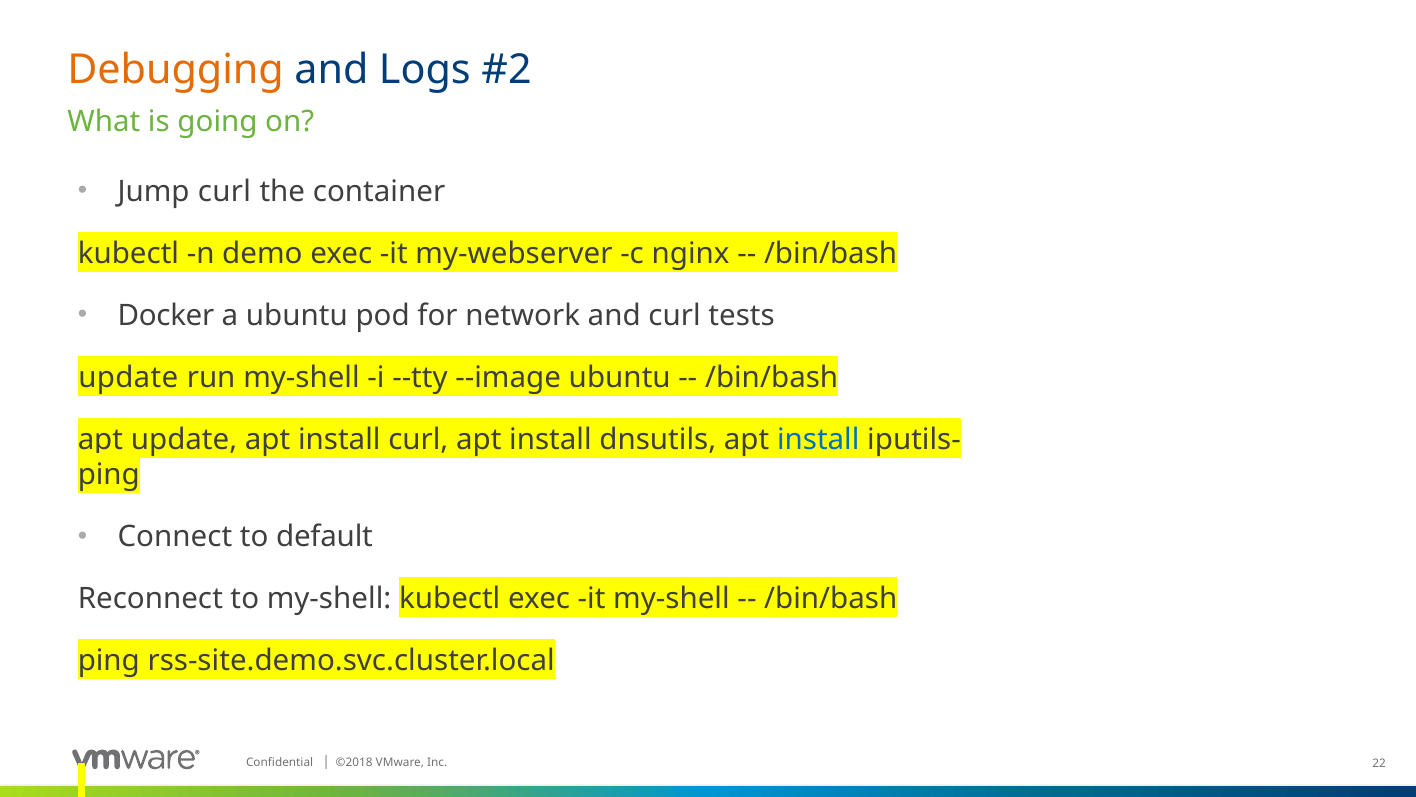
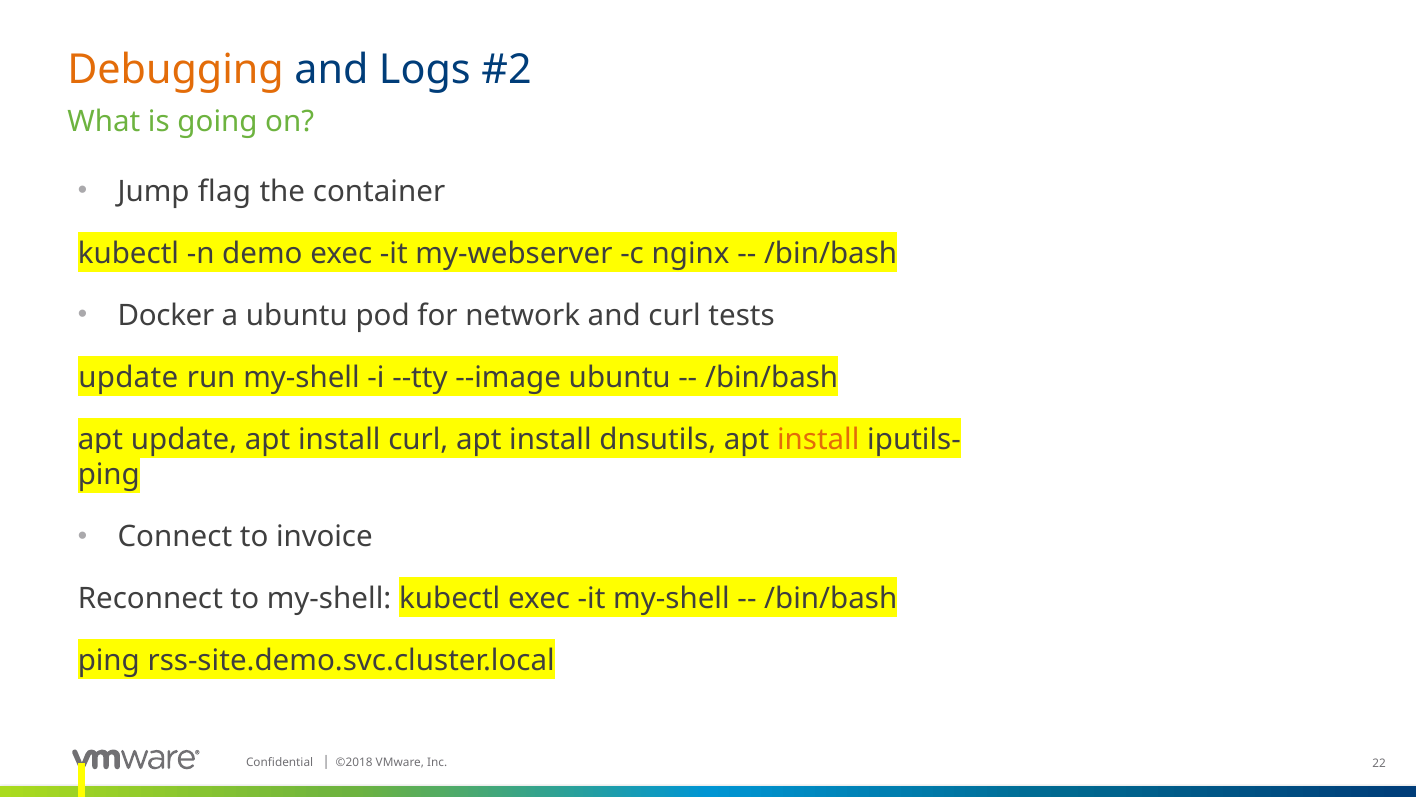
Jump curl: curl -> flag
install at (818, 439) colour: blue -> orange
default: default -> invoice
